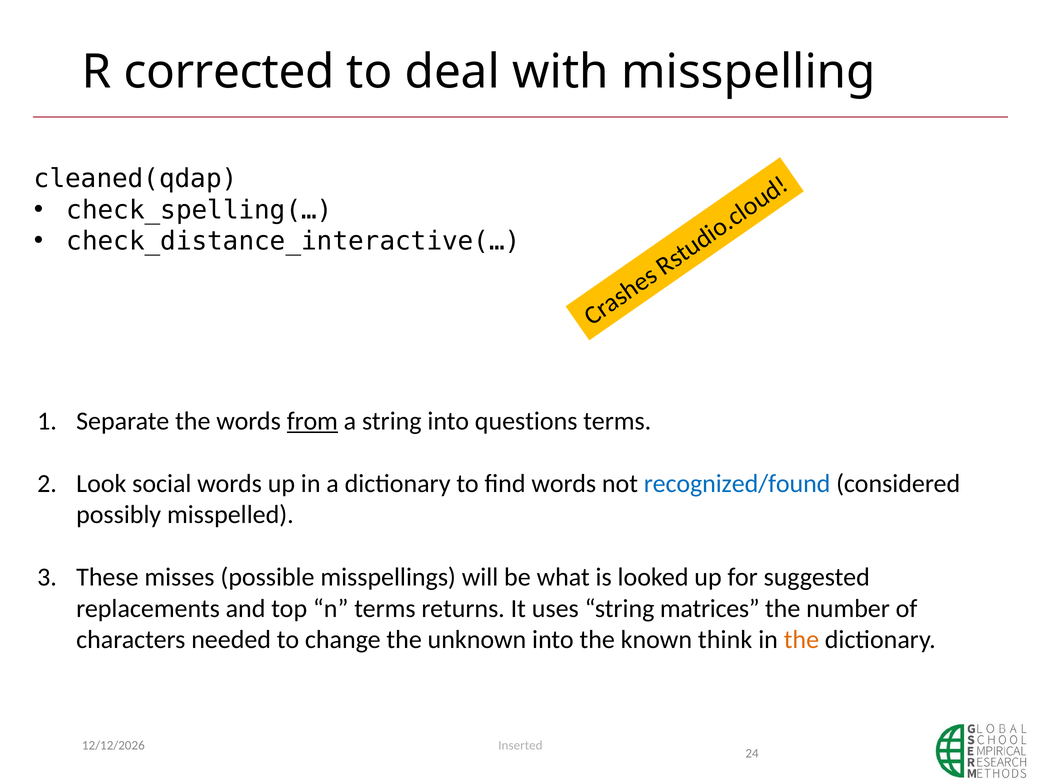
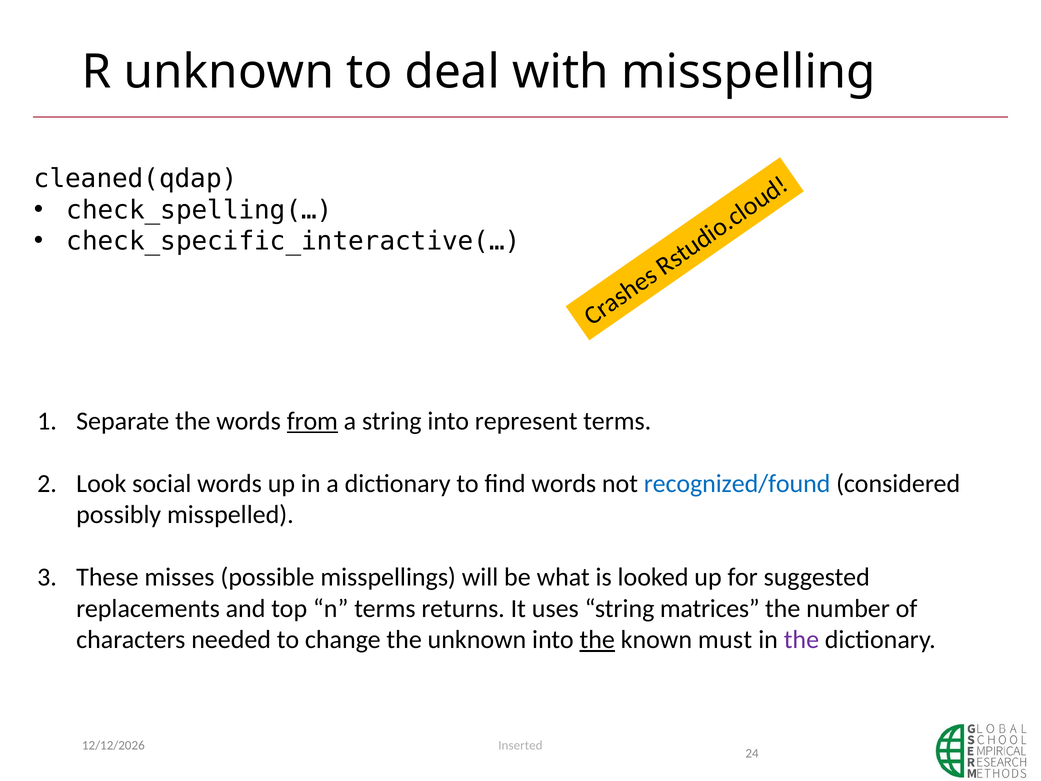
R corrected: corrected -> unknown
check_distance_interactive(…: check_distance_interactive(… -> check_specific_interactive(…
questions: questions -> represent
the at (597, 640) underline: none -> present
think: think -> must
the at (801, 640) colour: orange -> purple
